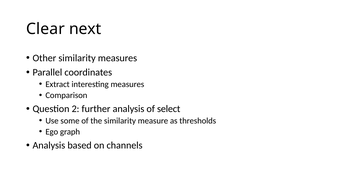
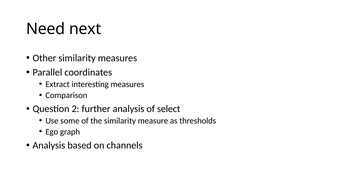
Clear: Clear -> Need
